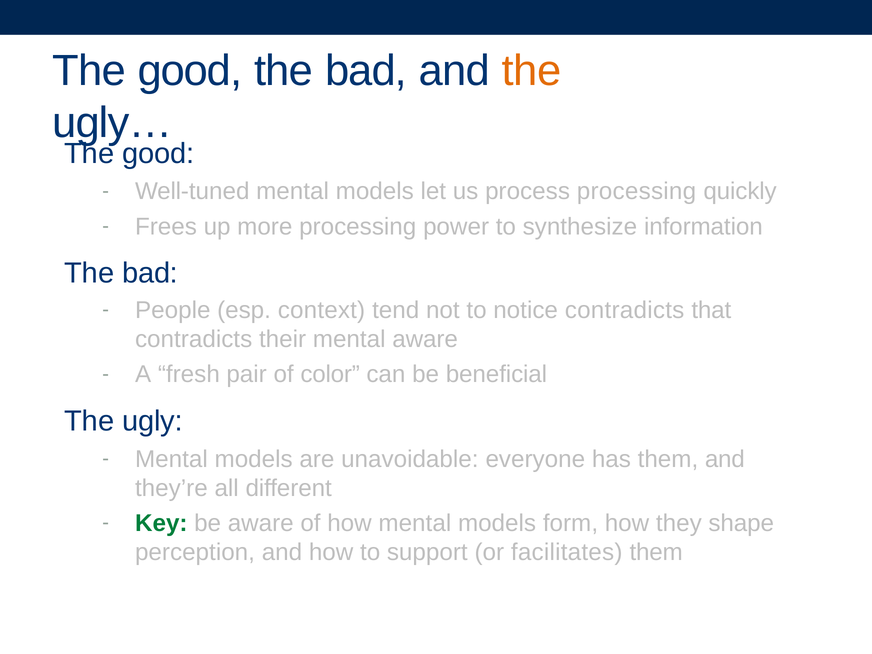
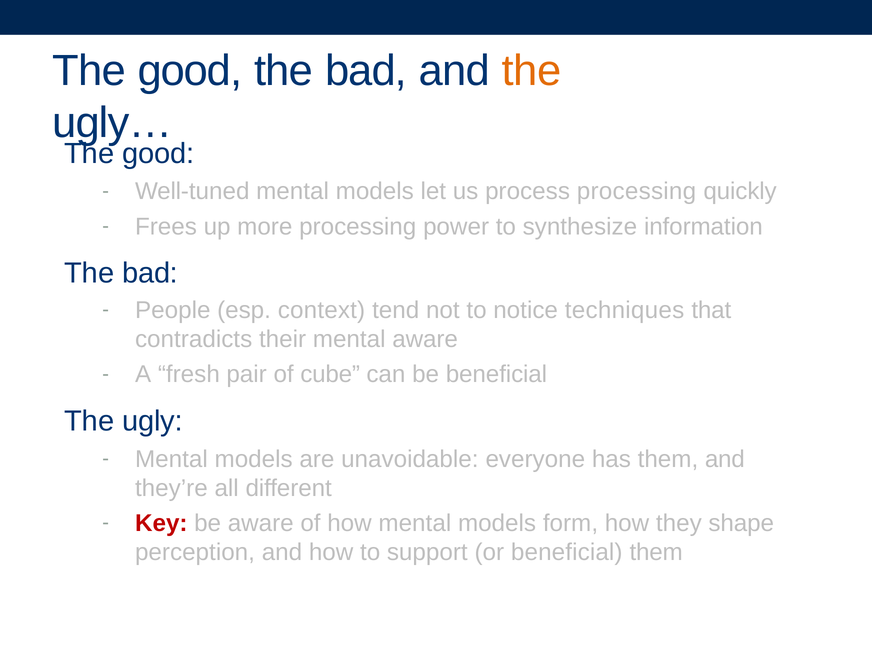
notice contradicts: contradicts -> techniques
color: color -> cube
Key colour: green -> red
or facilitates: facilitates -> beneficial
